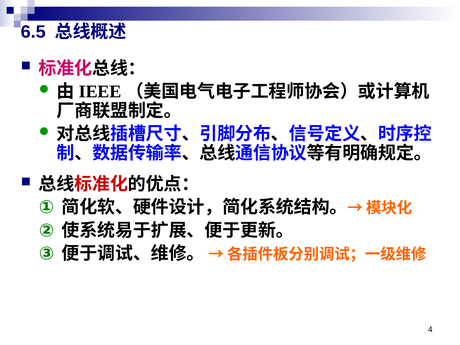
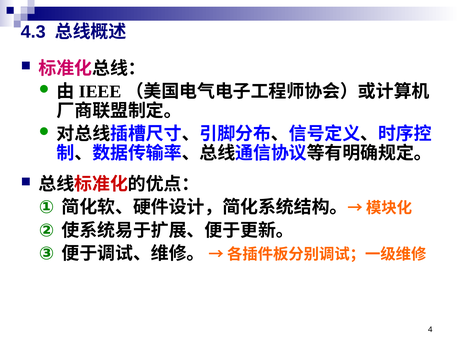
6.5: 6.5 -> 4.3
